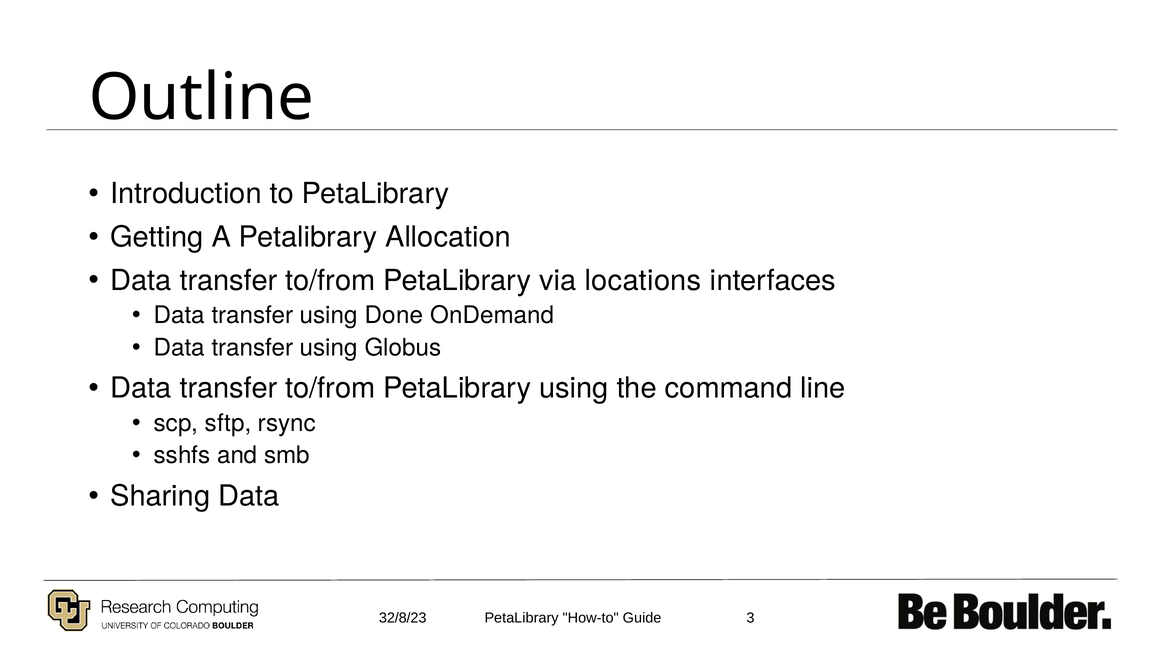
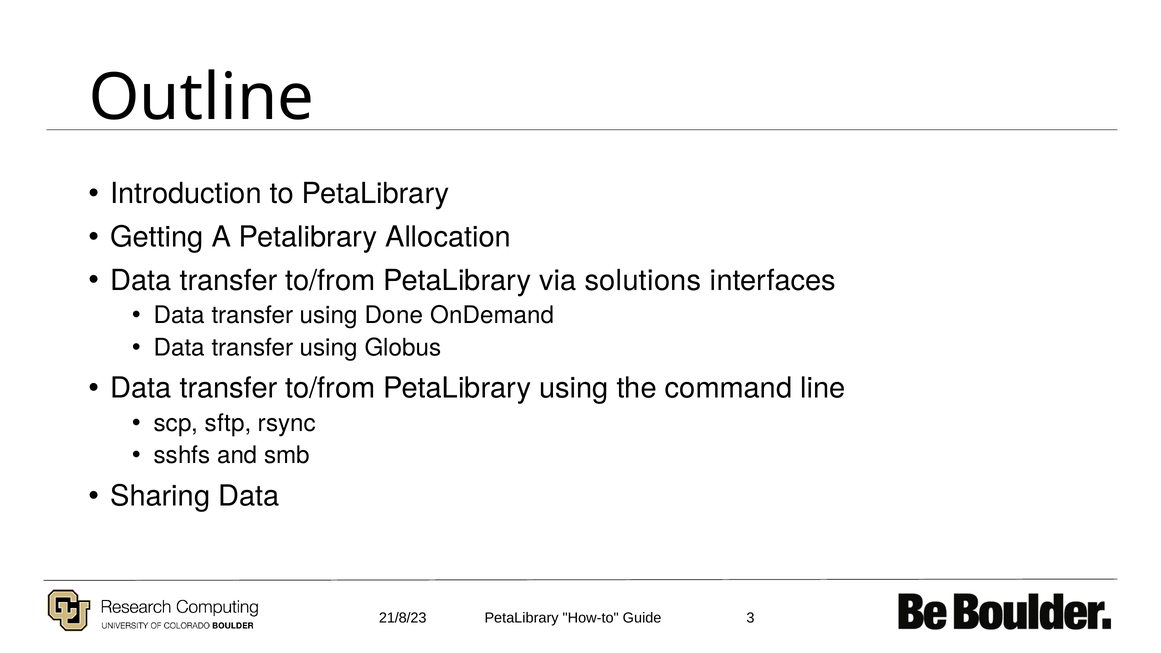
locations: locations -> solutions
32/8/23: 32/8/23 -> 21/8/23
